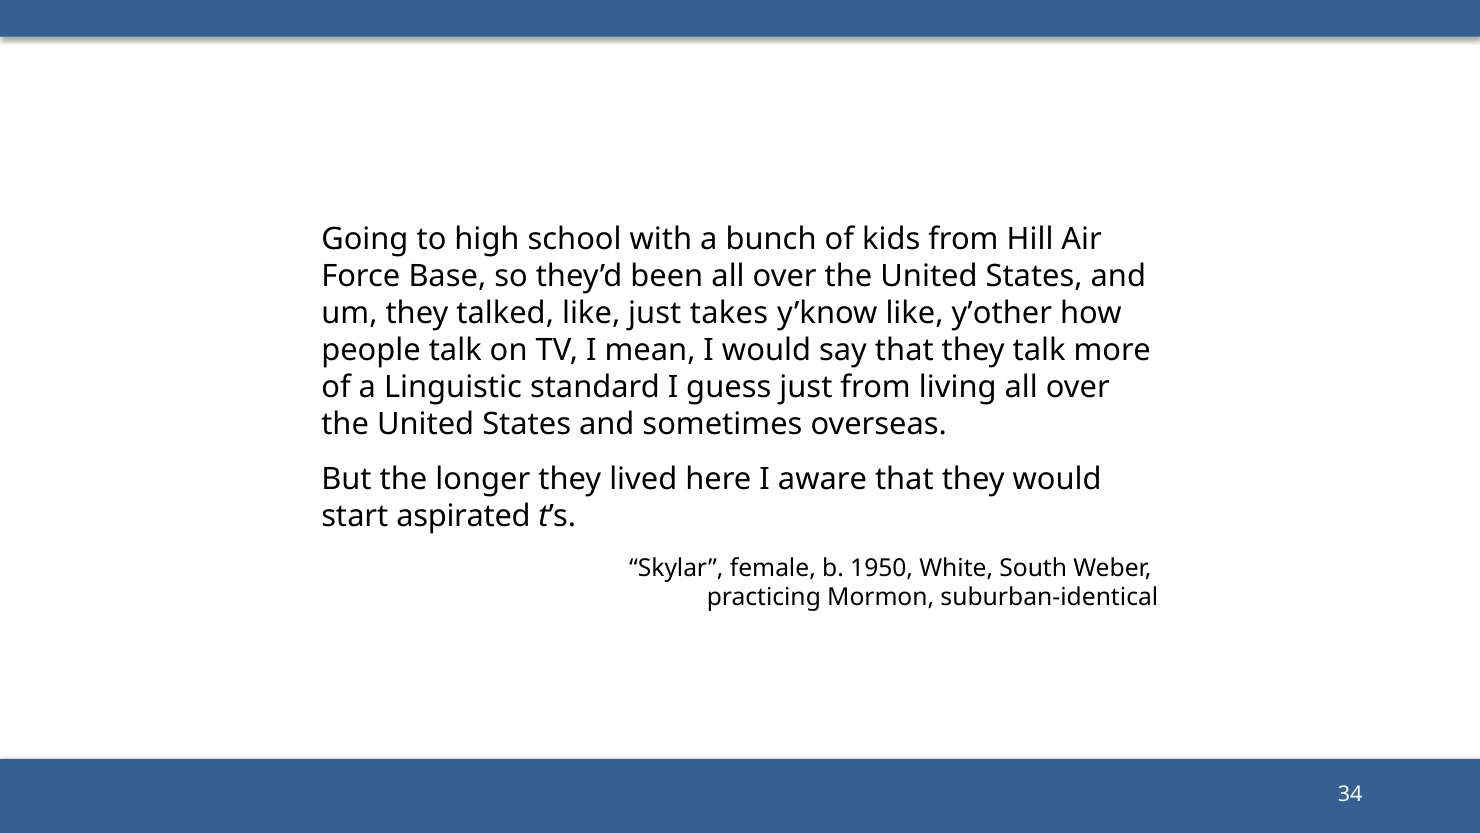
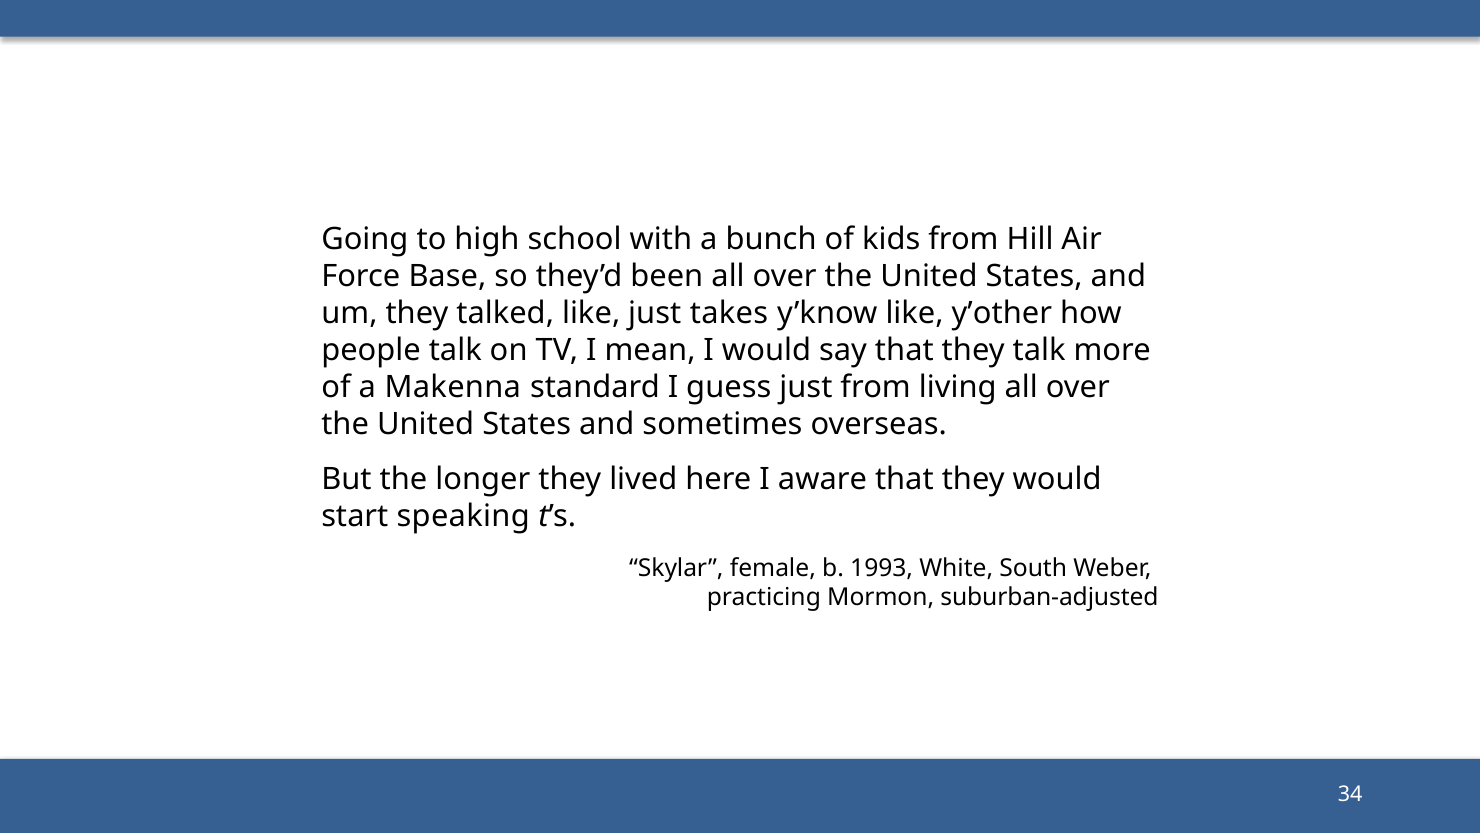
Linguistic: Linguistic -> Makenna
aspirated: aspirated -> speaking
1950: 1950 -> 1993
suburban-identical: suburban-identical -> suburban-adjusted
